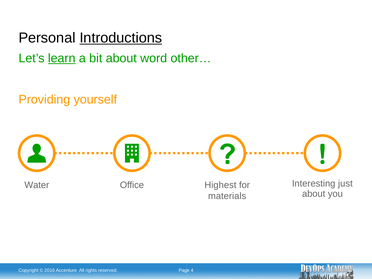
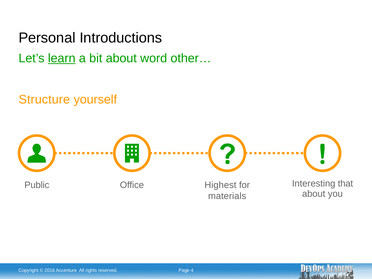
Introductions underline: present -> none
Providing: Providing -> Structure
just: just -> that
Water: Water -> Public
